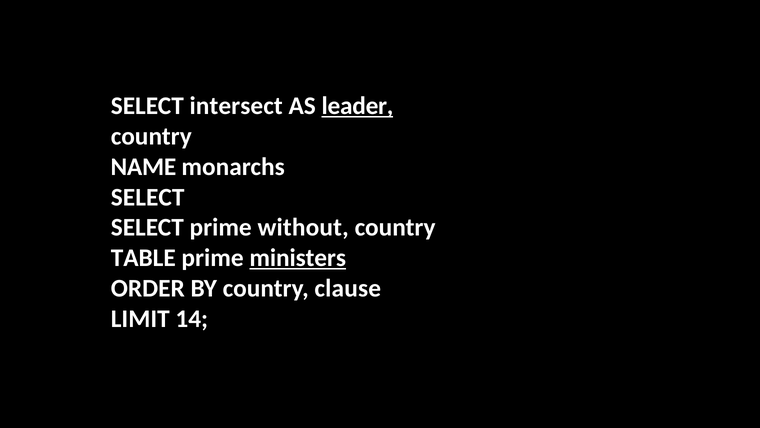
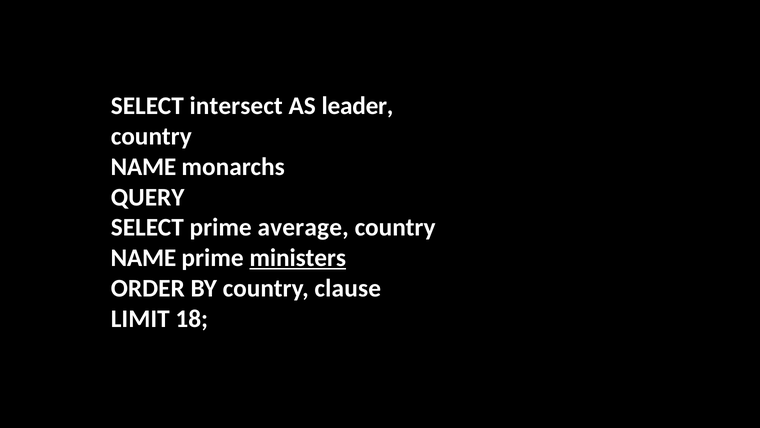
leader underline: present -> none
SELECT at (148, 197): SELECT -> QUERY
without: without -> average
TABLE at (143, 258): TABLE -> NAME
14: 14 -> 18
